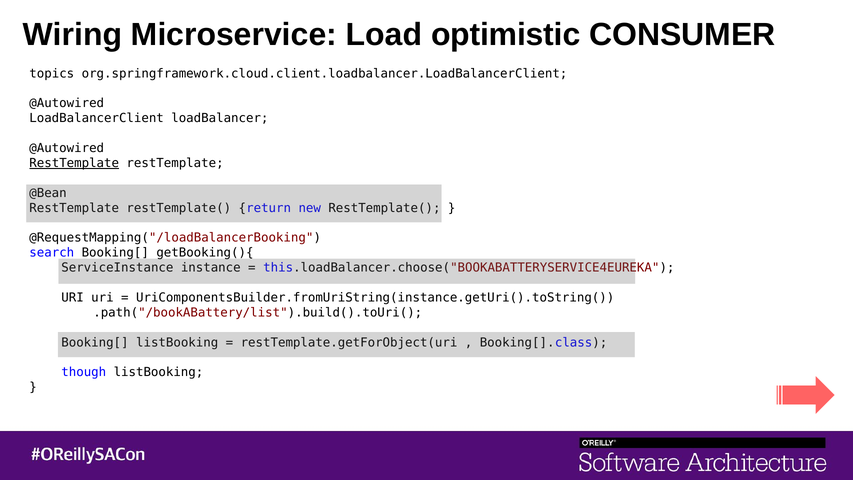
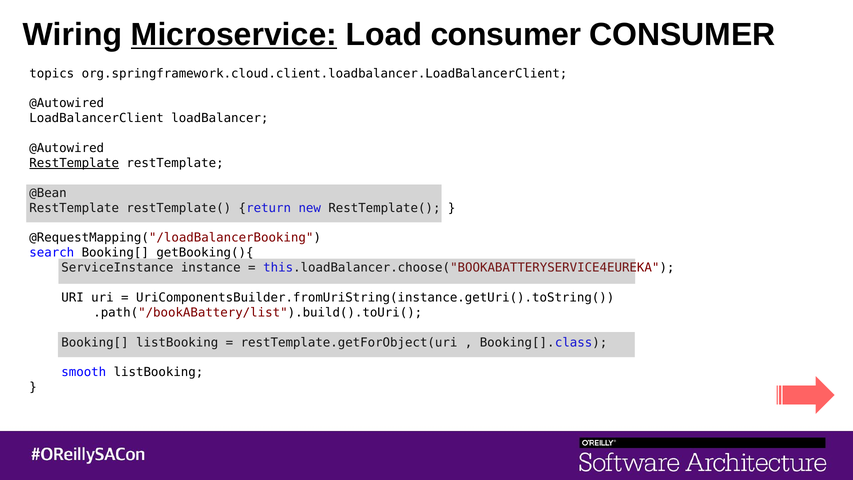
Microservice underline: none -> present
Load optimistic: optimistic -> consumer
though: though -> smooth
